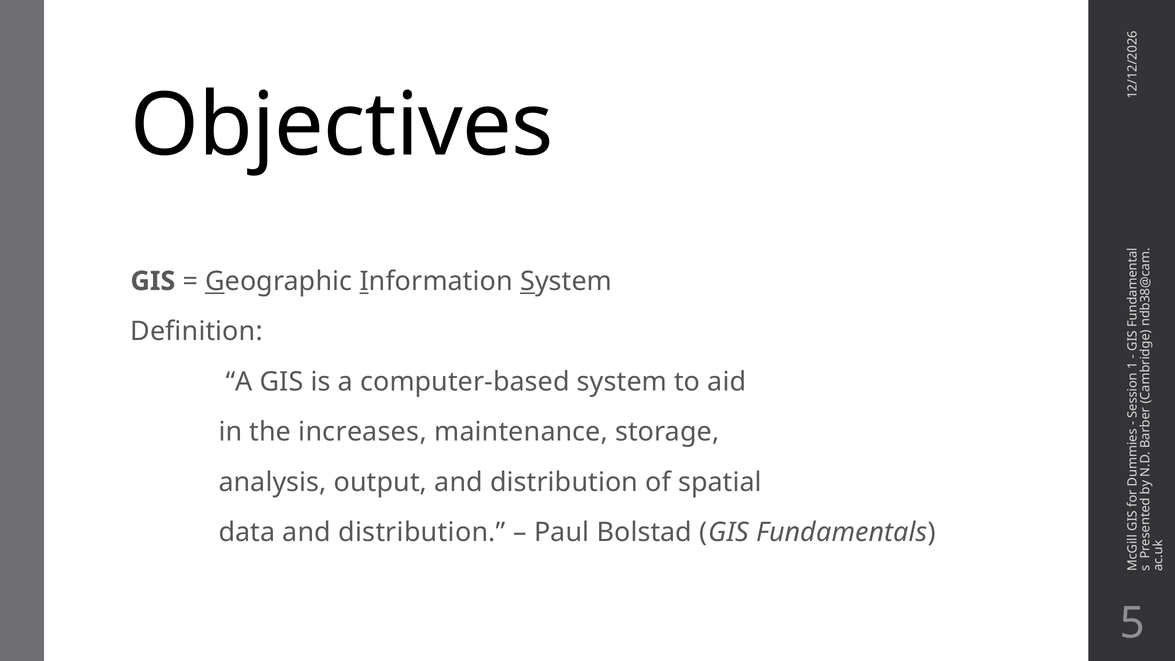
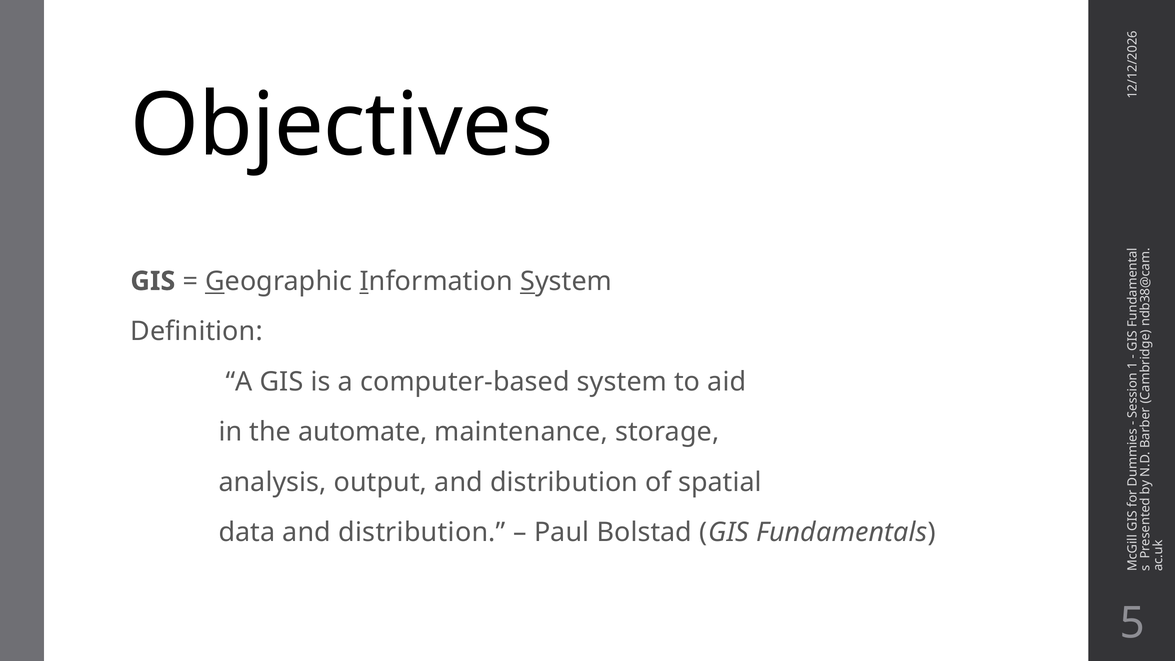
increases: increases -> automate
